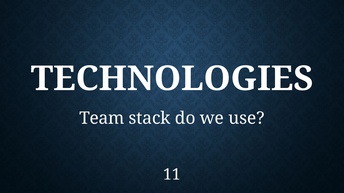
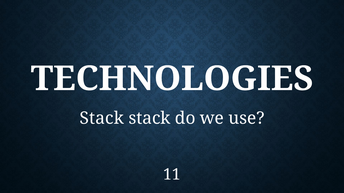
Team at (102, 119): Team -> Stack
